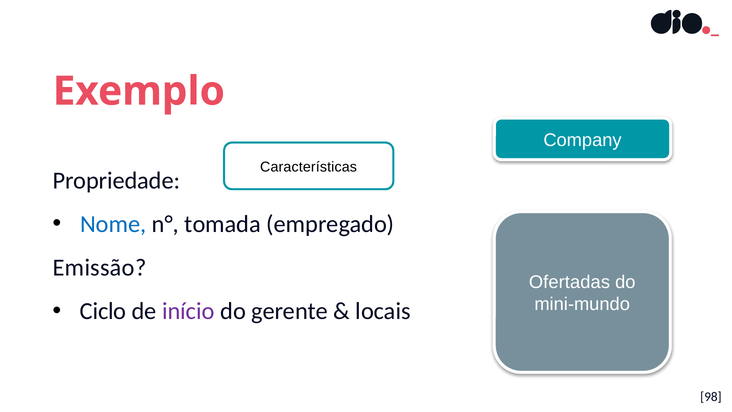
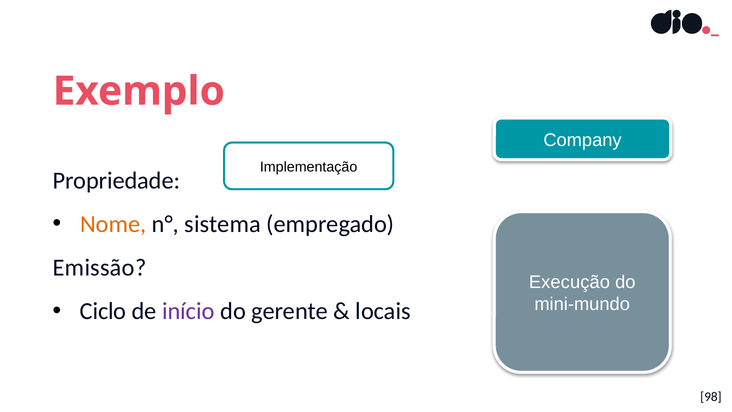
Características: Características -> Implementação
Nome colour: blue -> orange
tomada: tomada -> sistema
Ofertadas: Ofertadas -> Execução
